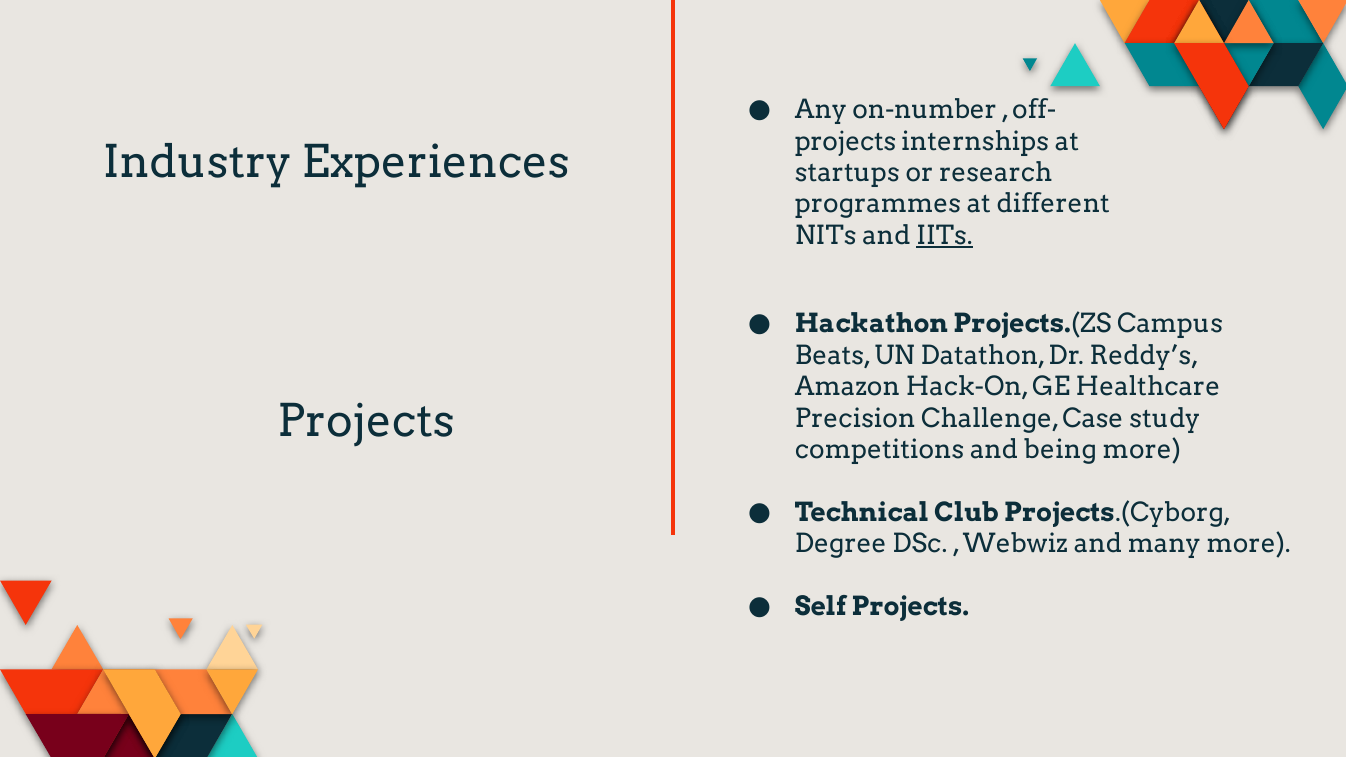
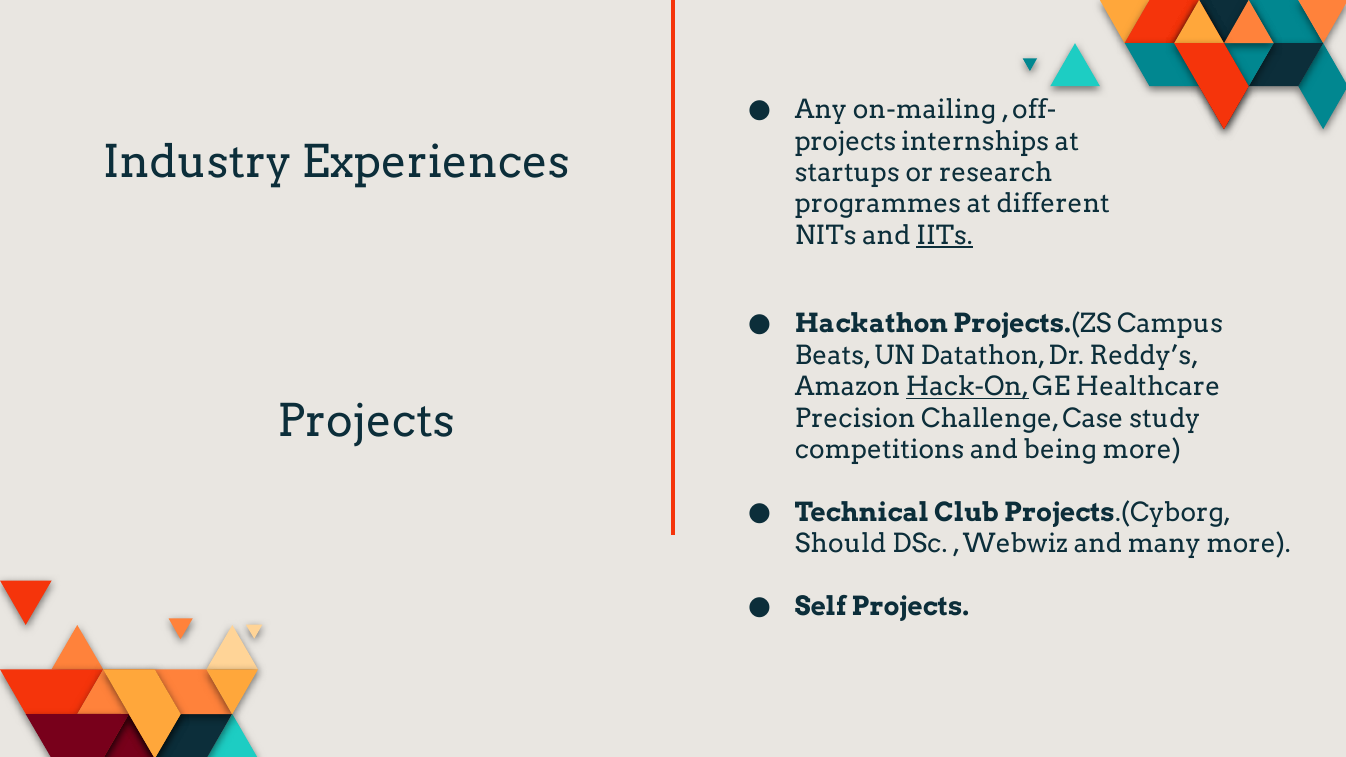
on-number: on-number -> on-mailing
Hack-On underline: none -> present
Degree: Degree -> Should
